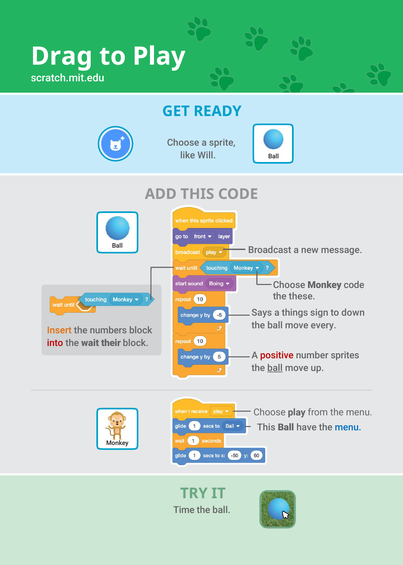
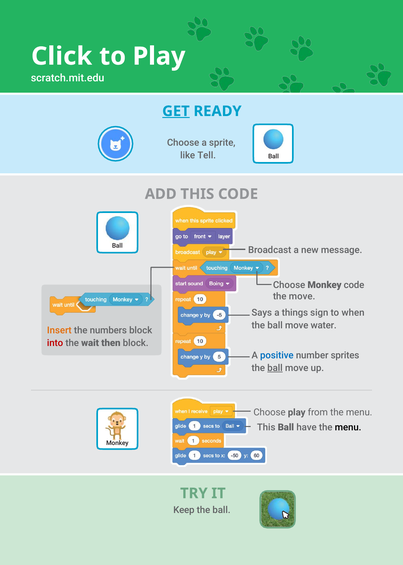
Drag: Drag -> Click
GET underline: none -> present
Will: Will -> Tell
the these: these -> move
down: down -> when
every: every -> water
their: their -> then
positive colour: red -> blue
menu at (348, 427) colour: blue -> black
Time: Time -> Keep
